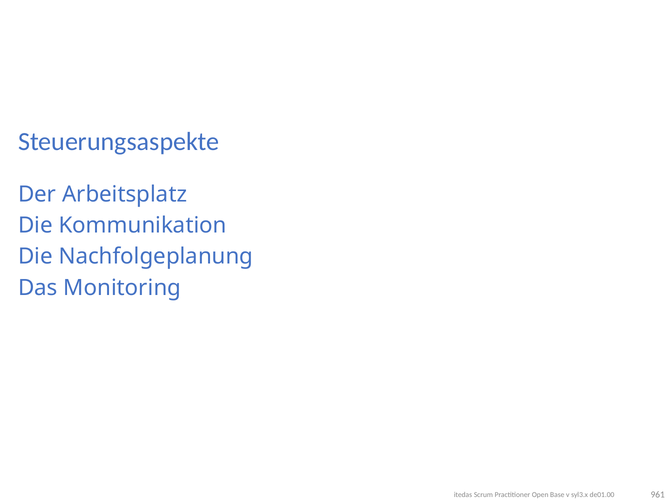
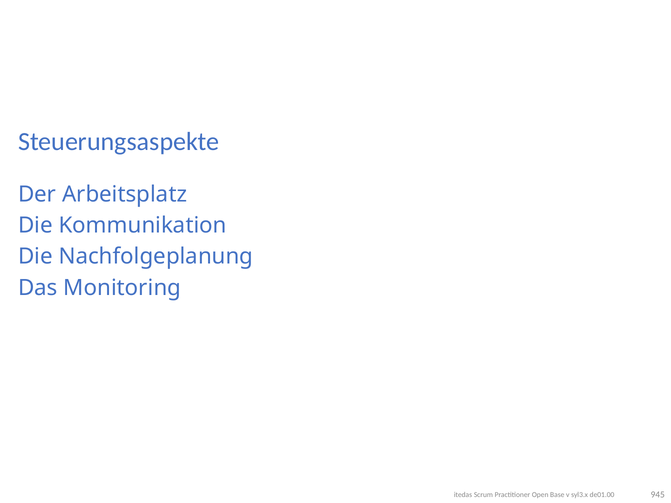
961: 961 -> 945
